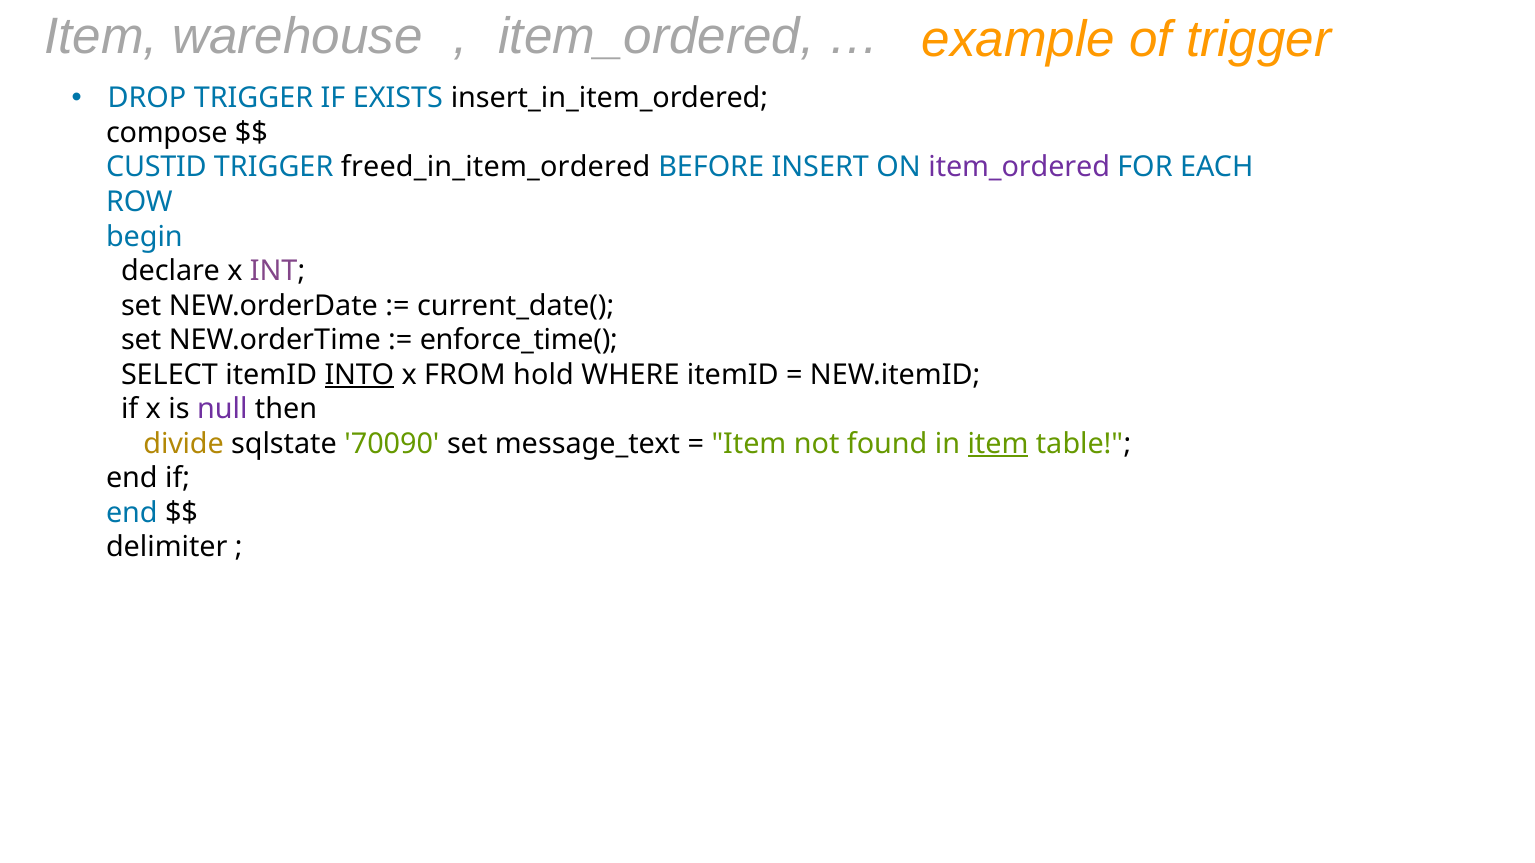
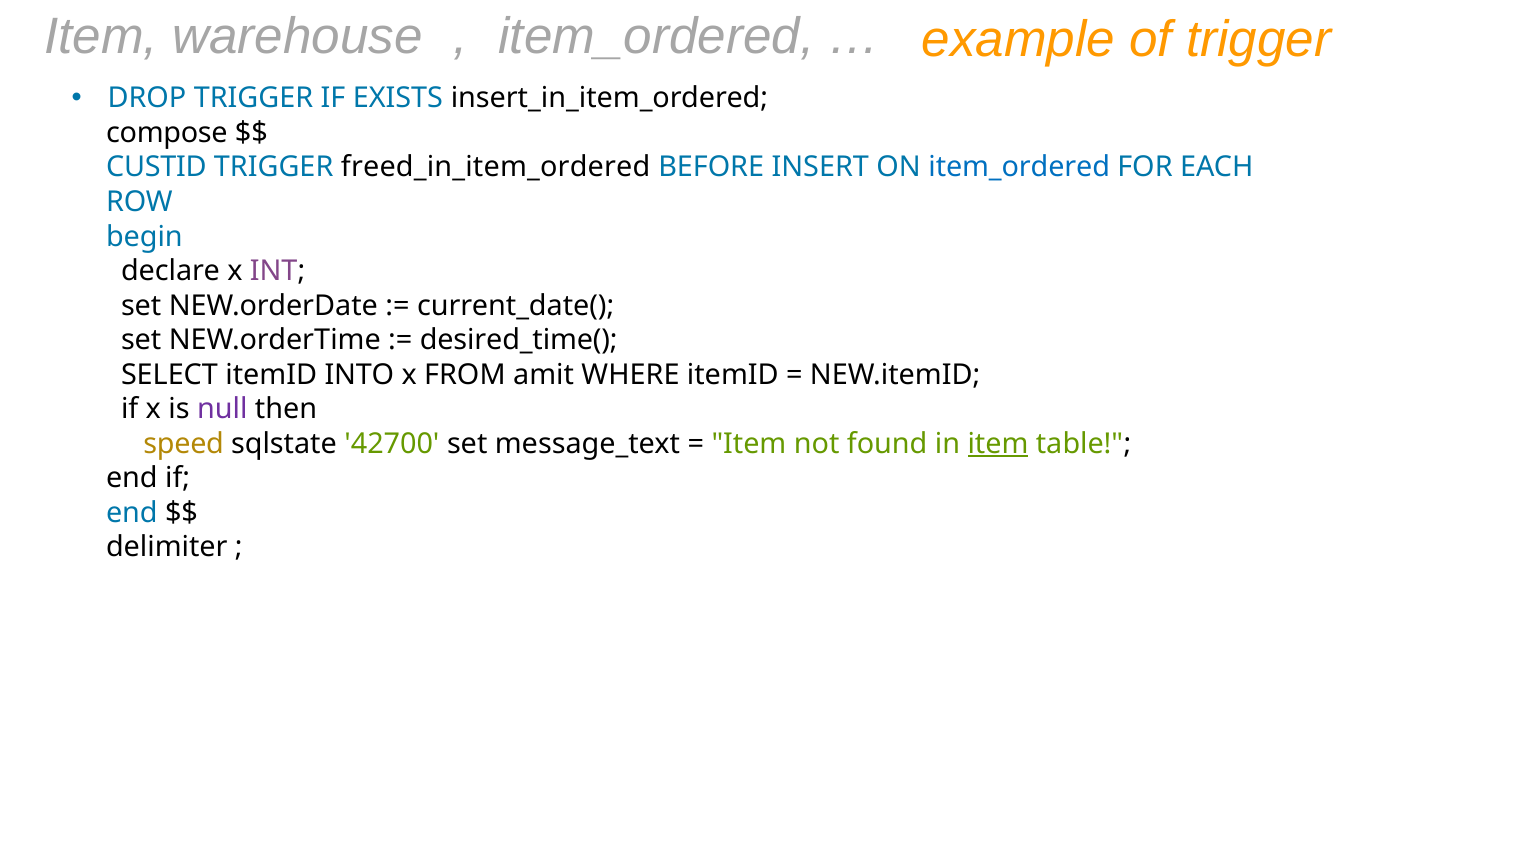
item_ordered at (1019, 168) colour: purple -> blue
enforce_time(: enforce_time( -> desired_time(
INTO underline: present -> none
hold: hold -> amit
divide: divide -> speed
70090: 70090 -> 42700
